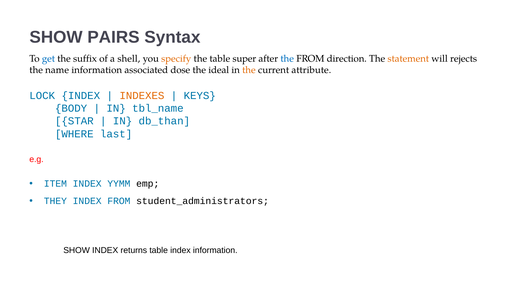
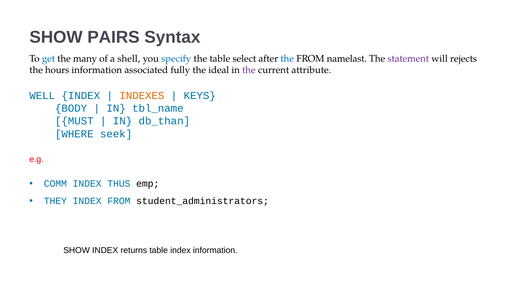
suffix: suffix -> many
specify colour: orange -> blue
super: super -> select
direction: direction -> namelast
statement colour: orange -> purple
name: name -> hours
dose: dose -> fully
the at (249, 70) colour: orange -> purple
LOCK: LOCK -> WELL
STAR: STAR -> MUST
last: last -> seek
ITEM: ITEM -> COMM
YYMM: YYMM -> THUS
